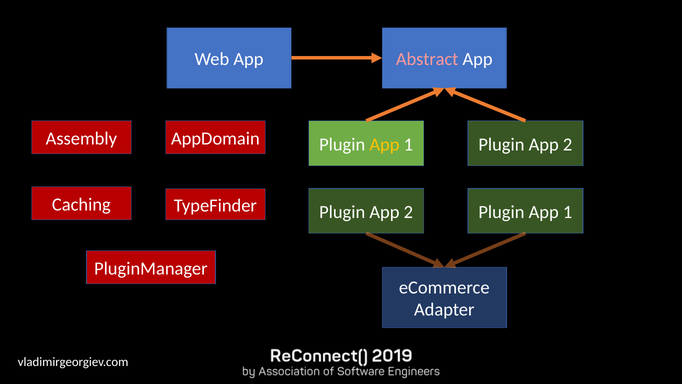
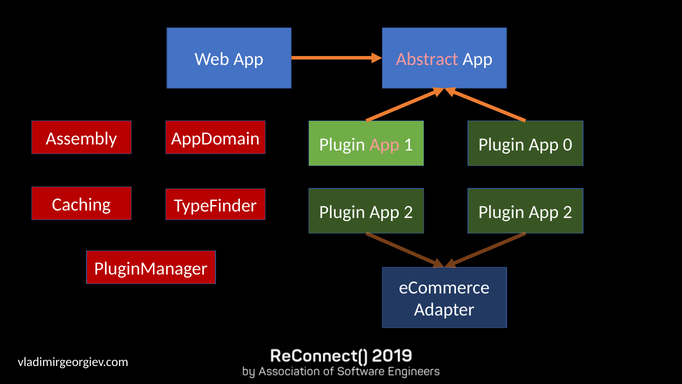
App at (384, 144) colour: yellow -> pink
2 at (568, 144): 2 -> 0
1 at (568, 212): 1 -> 2
